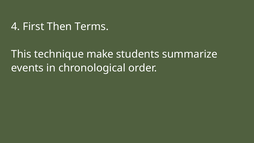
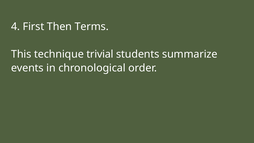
make: make -> trivial
